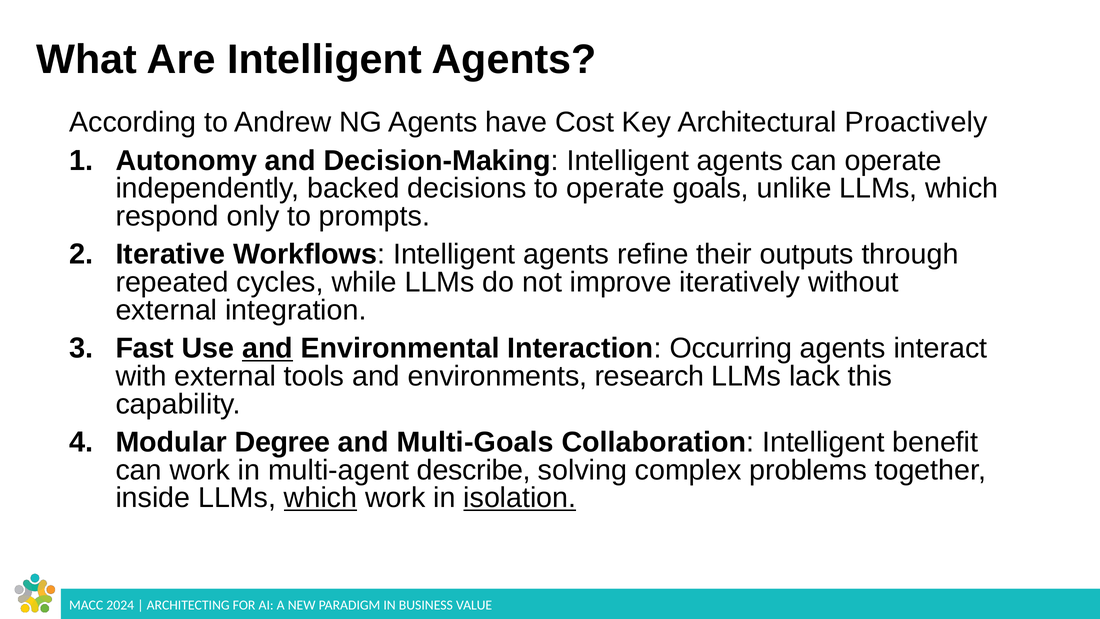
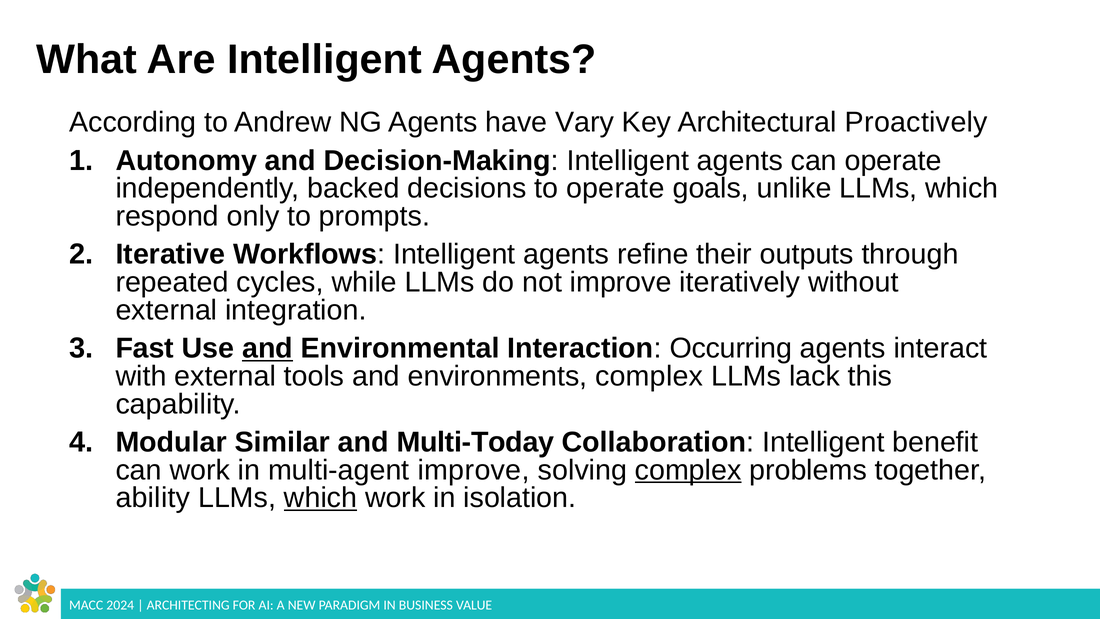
Cost: Cost -> Vary
environments research: research -> complex
Degree: Degree -> Similar
Multi-Goals: Multi-Goals -> Multi-Today
multi-agent describe: describe -> improve
complex at (688, 470) underline: none -> present
inside: inside -> ability
isolation underline: present -> none
